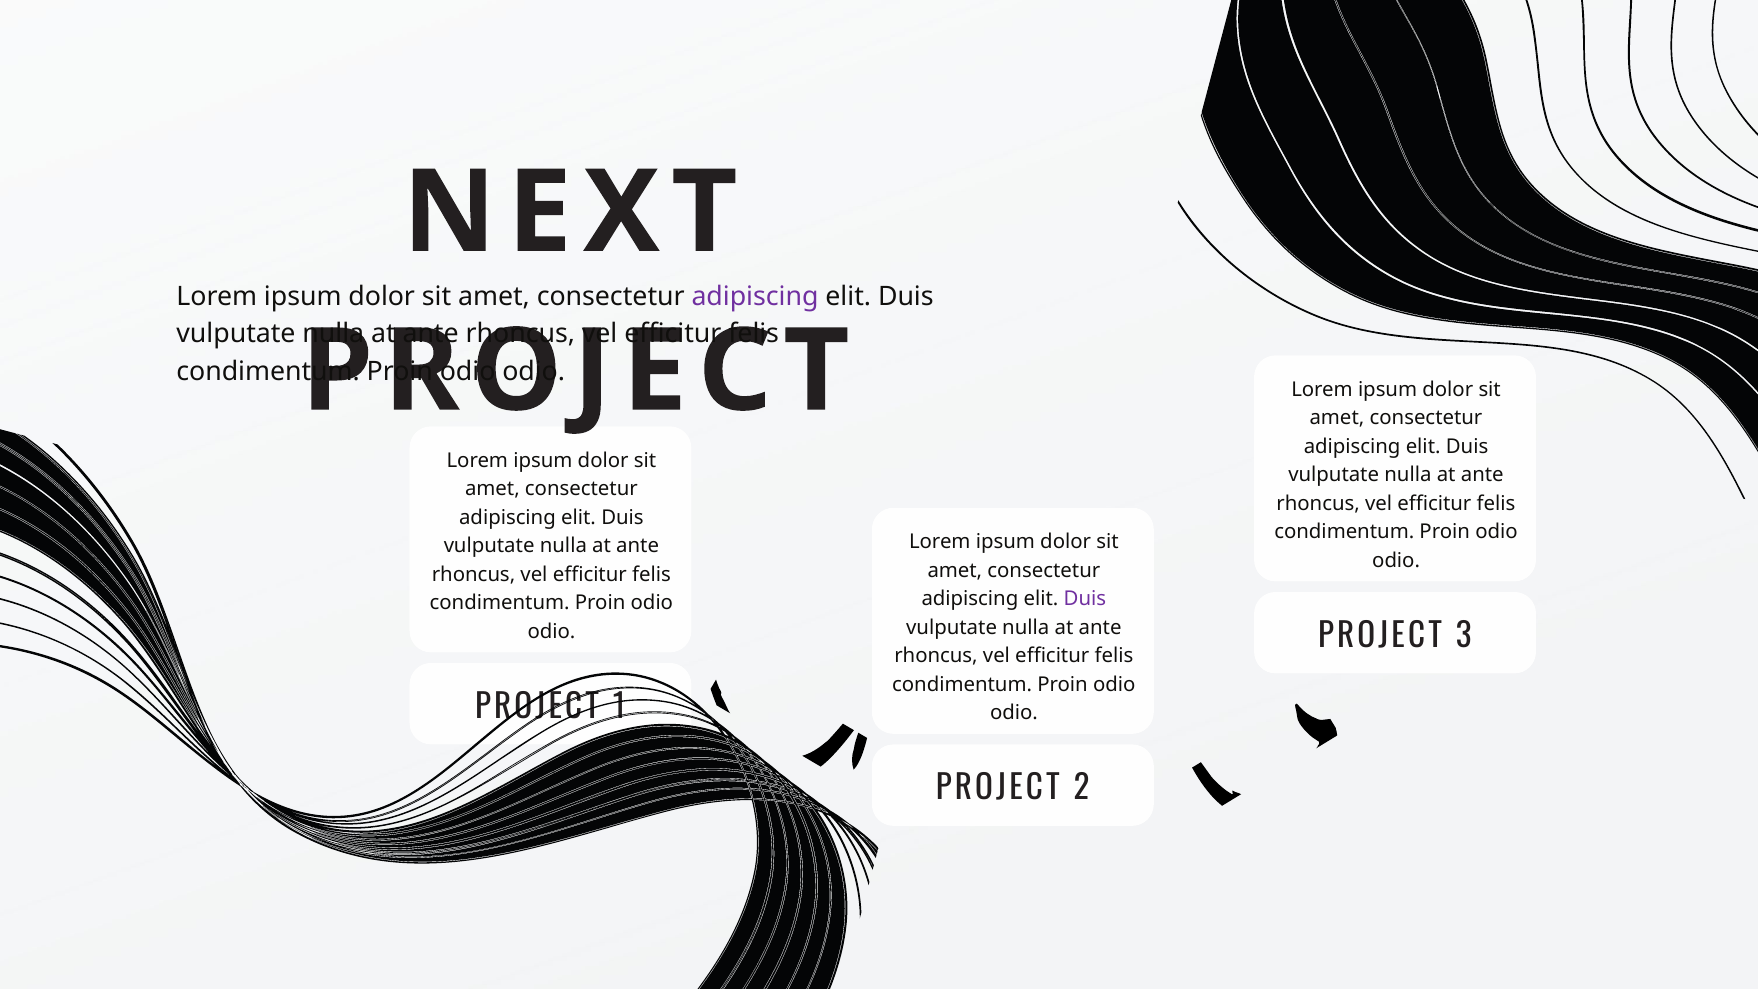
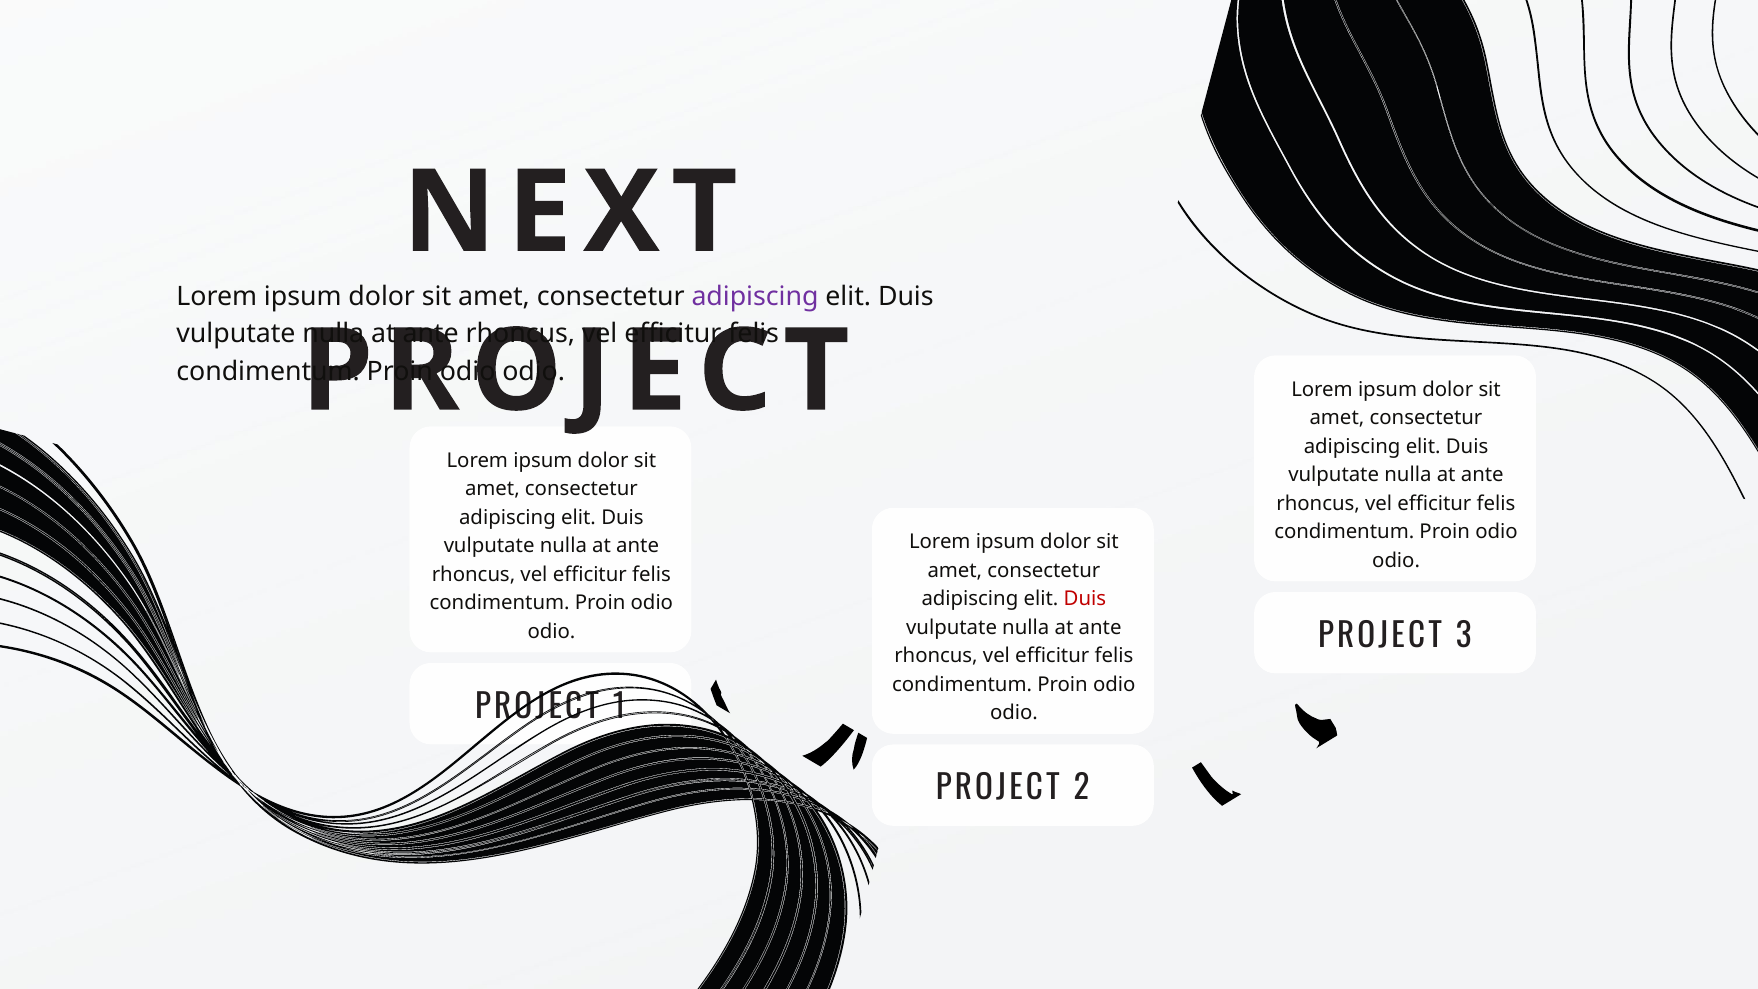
Duis at (1085, 599) colour: purple -> red
